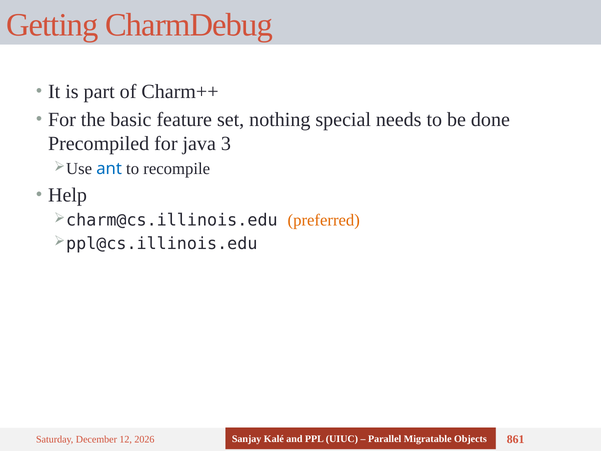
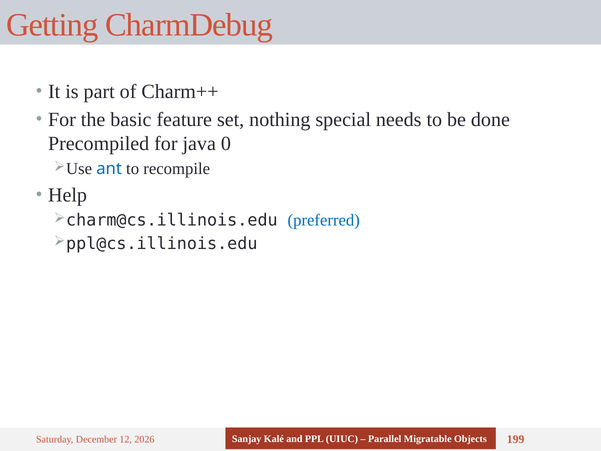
3: 3 -> 0
preferred colour: orange -> blue
861: 861 -> 199
